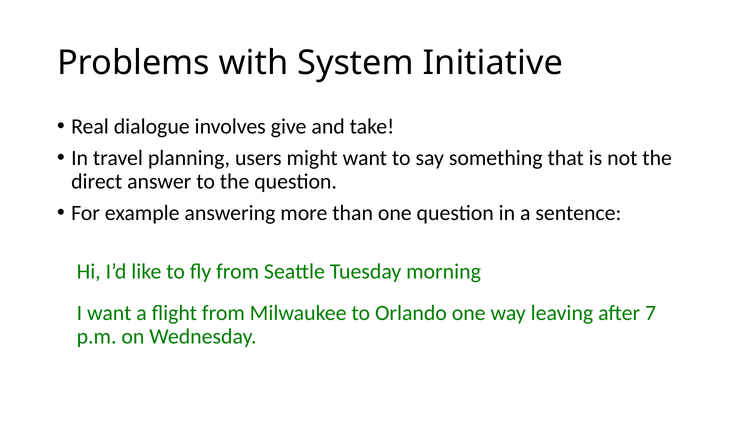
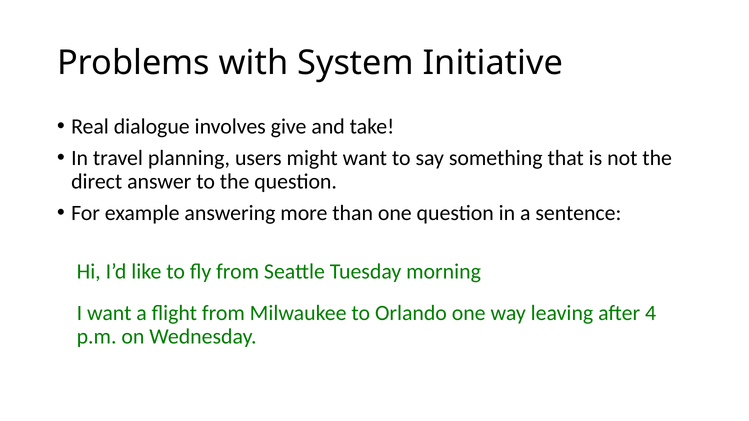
7: 7 -> 4
